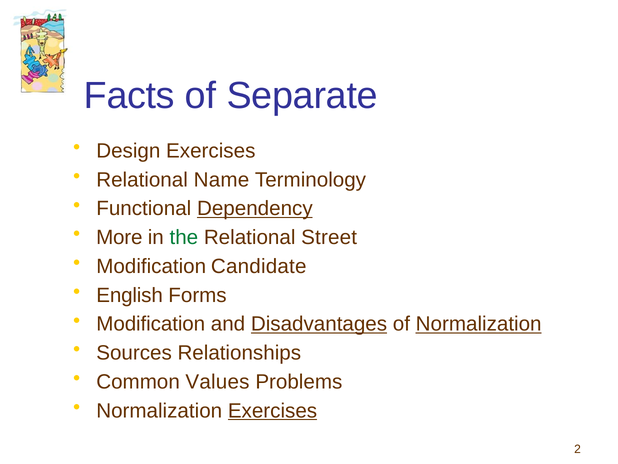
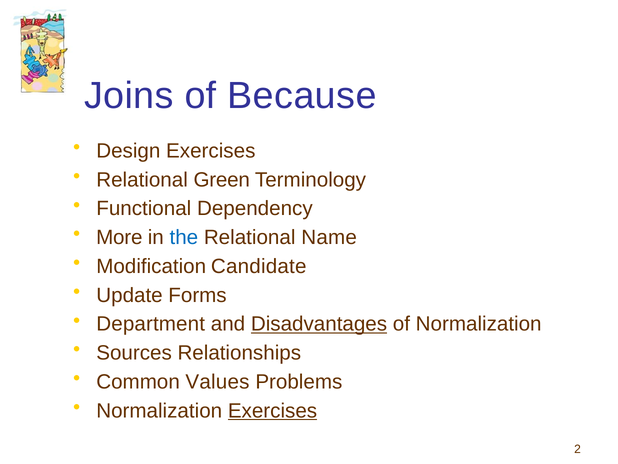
Facts: Facts -> Joins
Separate: Separate -> Because
Name: Name -> Green
Dependency underline: present -> none
the colour: green -> blue
Street: Street -> Name
English: English -> Update
Modification at (151, 324): Modification -> Department
Normalization at (479, 324) underline: present -> none
